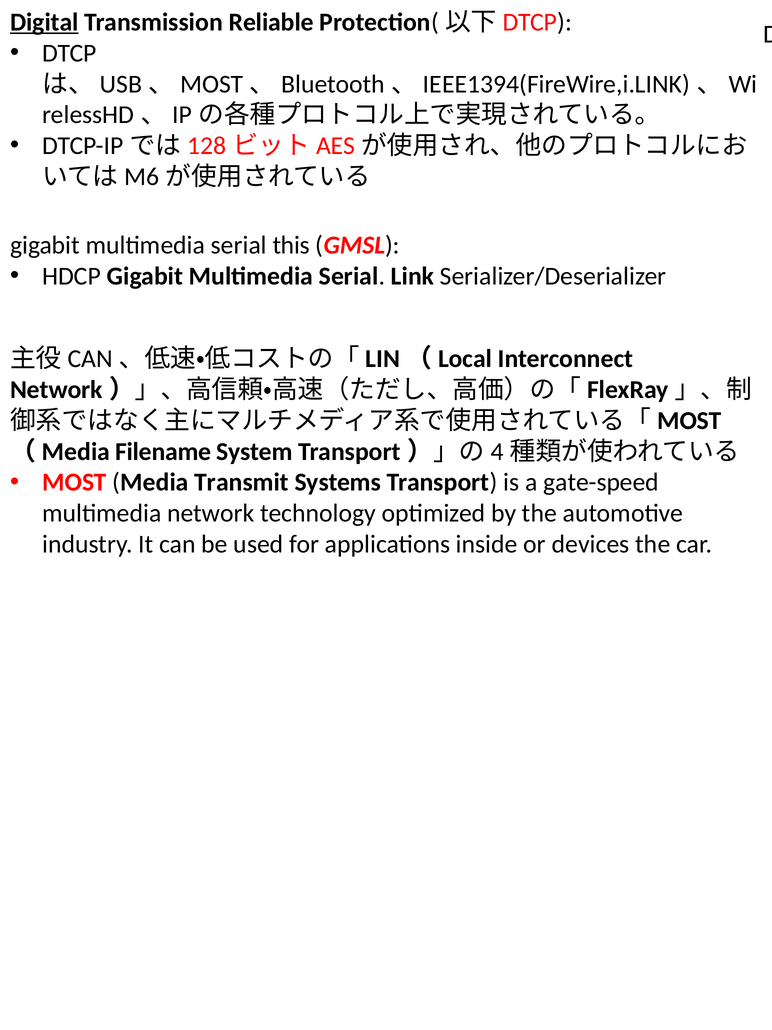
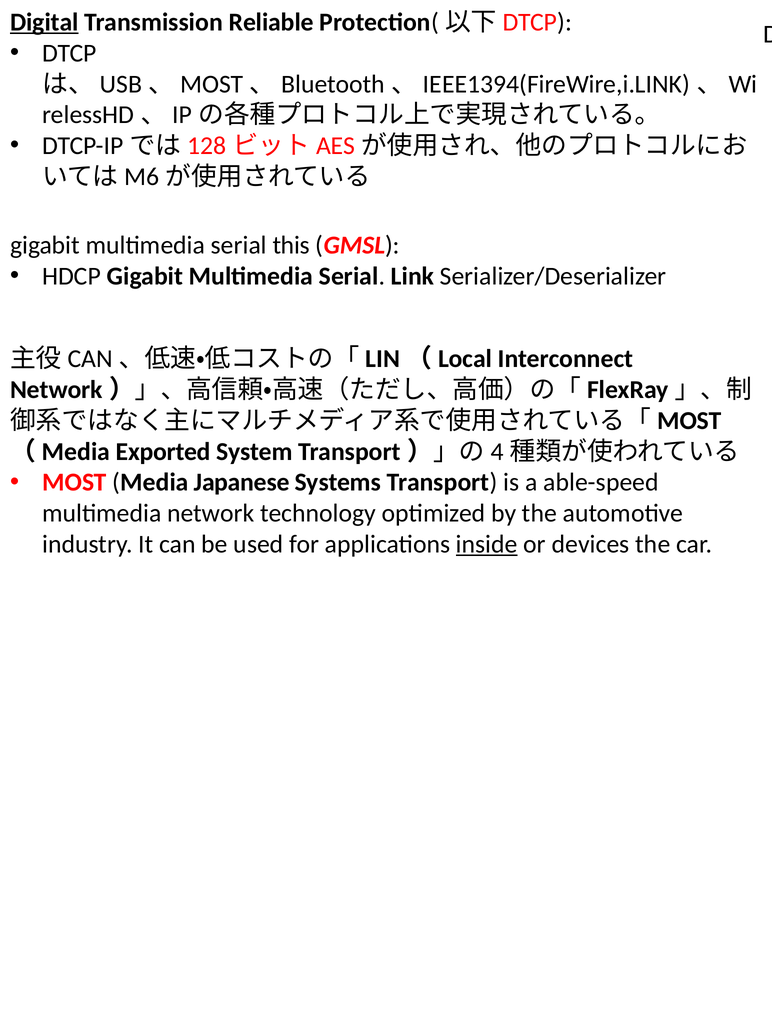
Filename: Filename -> Exported
Transmit: Transmit -> Japanese
gate-speed: gate-speed -> able-speed
inside underline: none -> present
